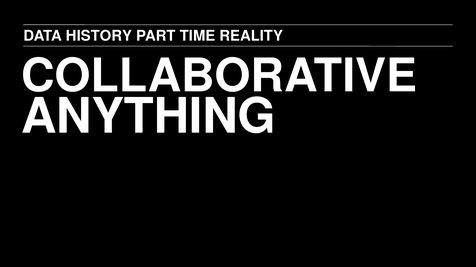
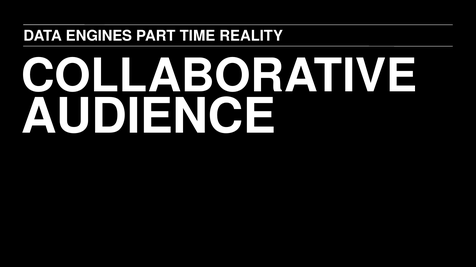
HISTORY: HISTORY -> ENGINES
ANYTHING: ANYTHING -> AUDIENCE
